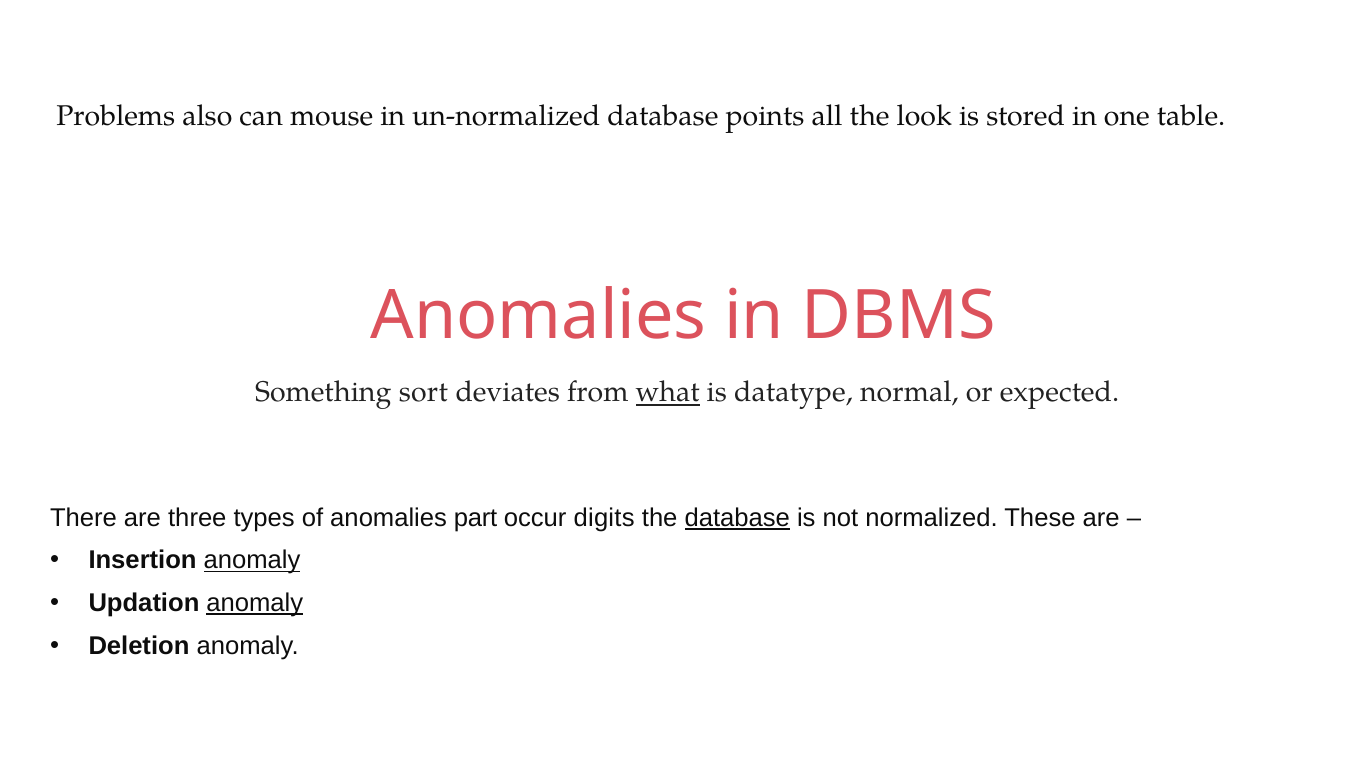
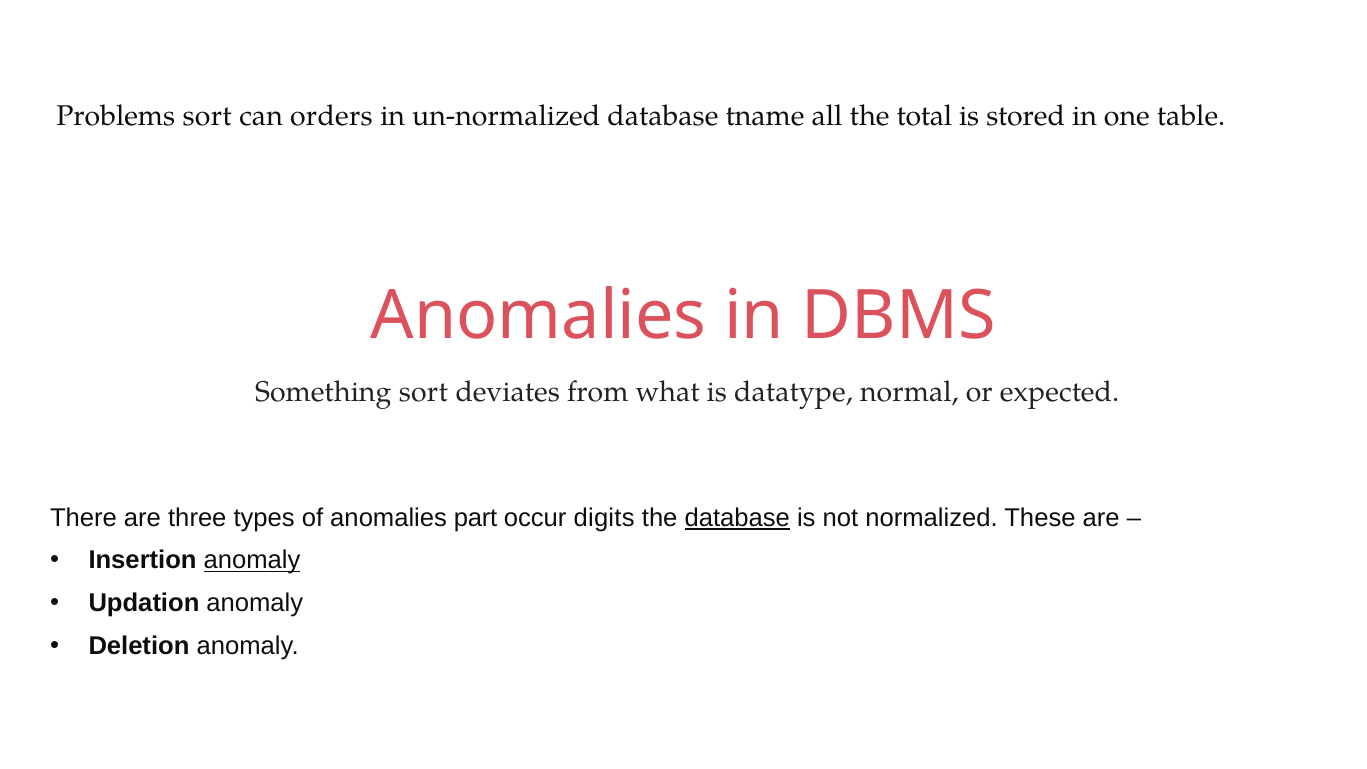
Problems also: also -> sort
mouse: mouse -> orders
points: points -> tname
look: look -> total
what underline: present -> none
anomaly at (255, 603) underline: present -> none
